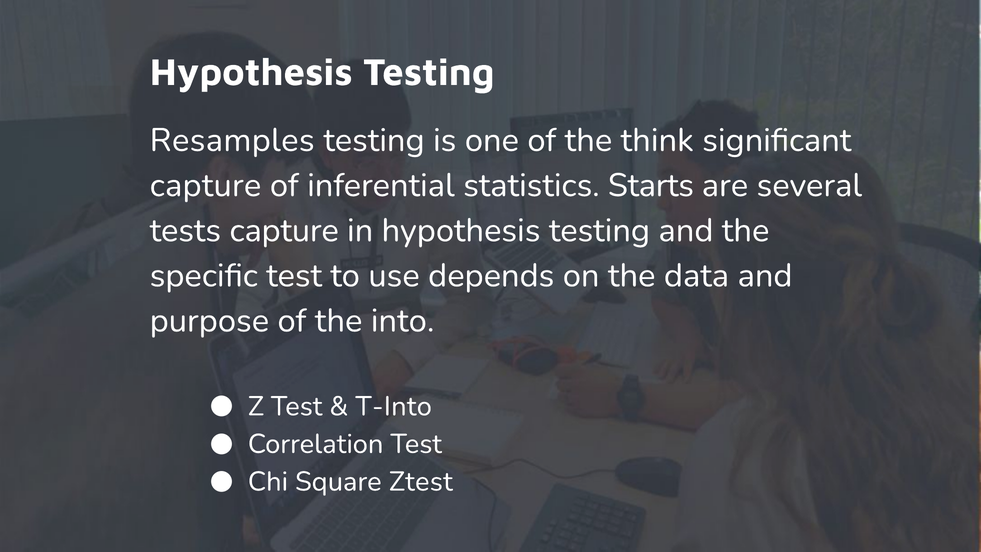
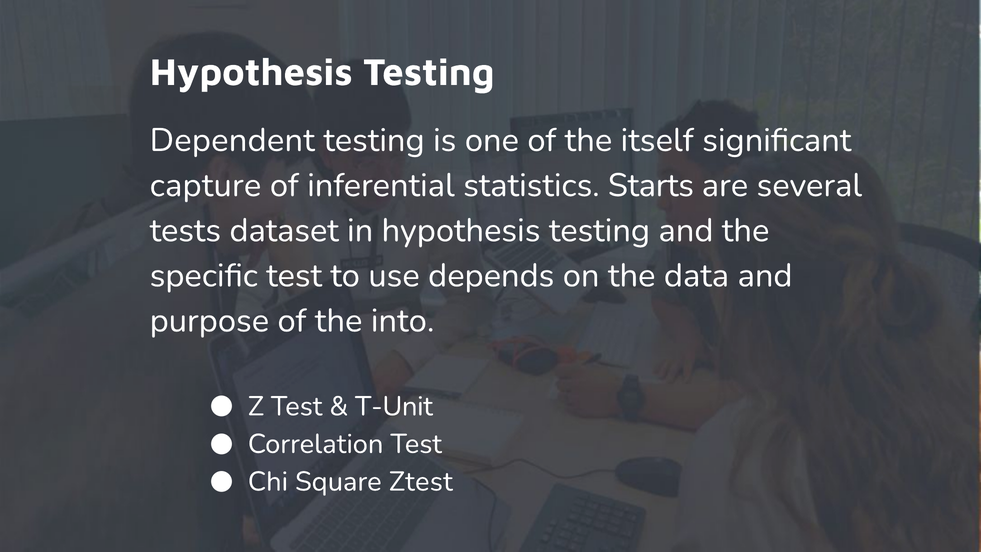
Resamples: Resamples -> Dependent
think: think -> itself
tests capture: capture -> dataset
T-Into: T-Into -> T-Unit
